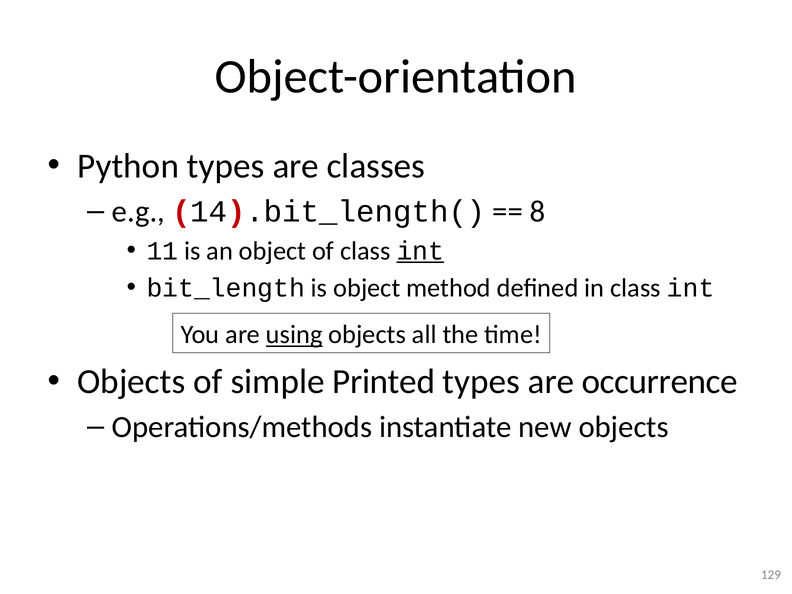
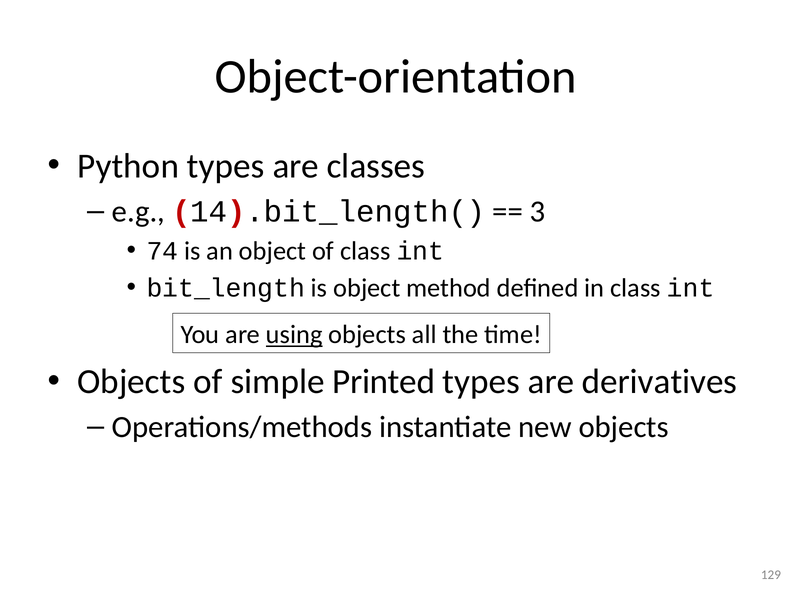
8: 8 -> 3
11: 11 -> 74
int at (420, 251) underline: present -> none
occurrence: occurrence -> derivatives
